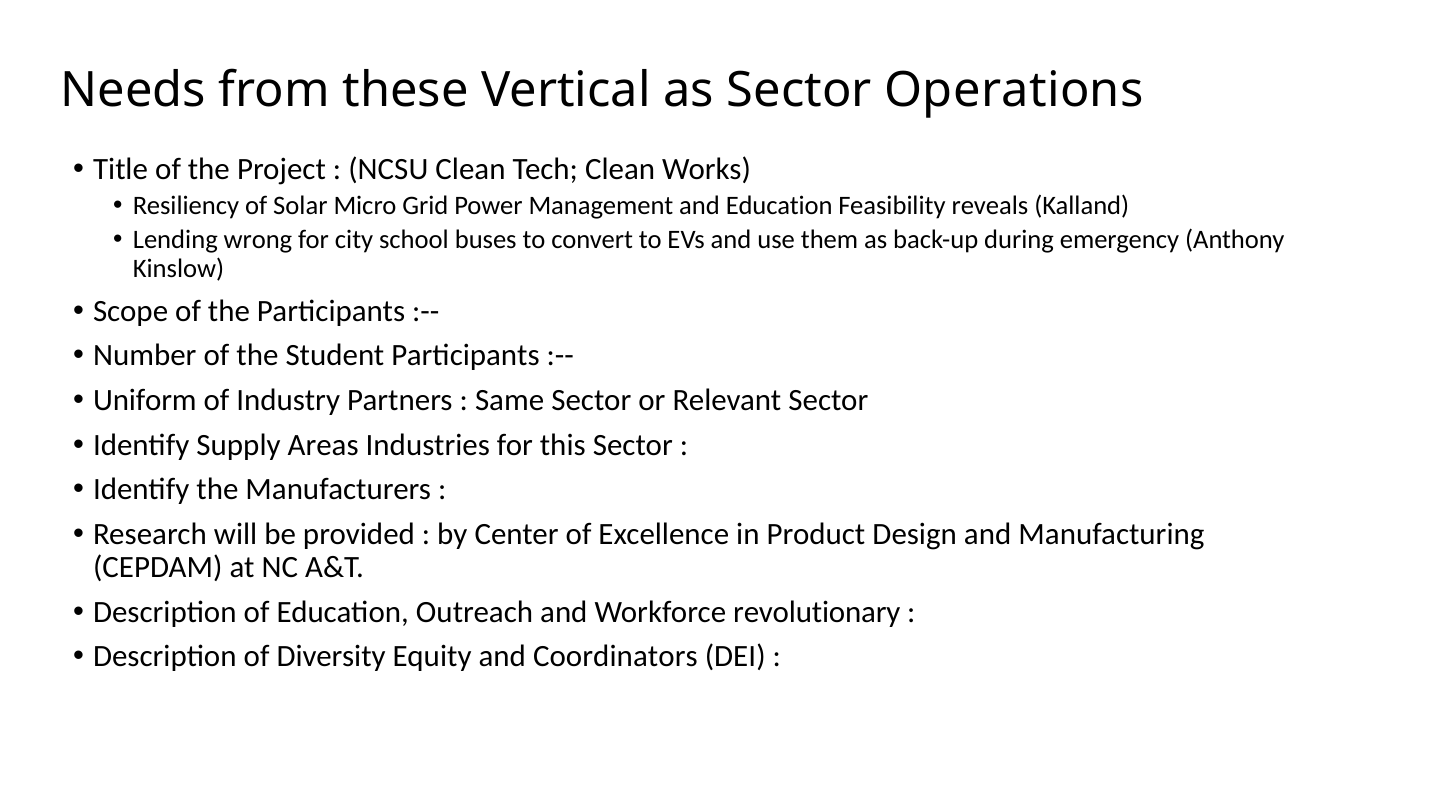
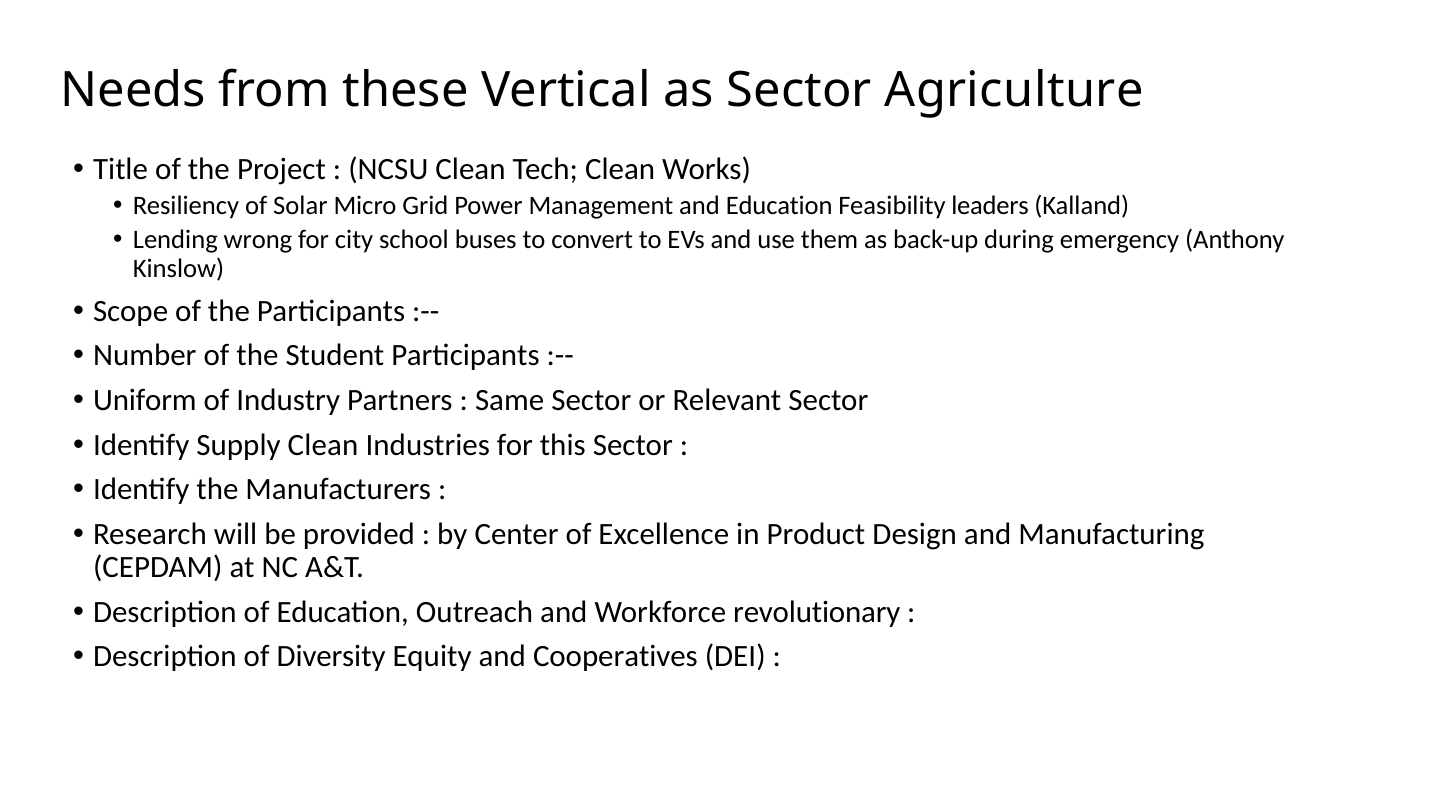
Operations: Operations -> Agriculture
reveals: reveals -> leaders
Supply Areas: Areas -> Clean
Coordinators: Coordinators -> Cooperatives
